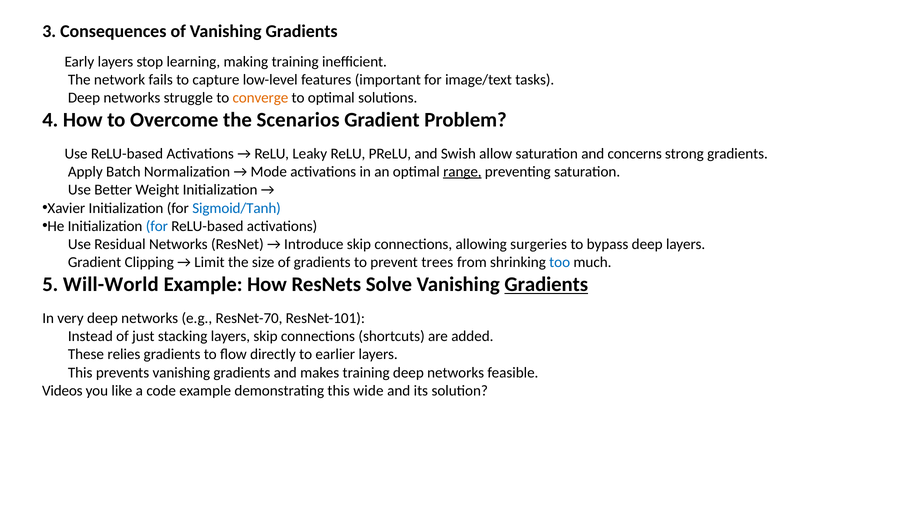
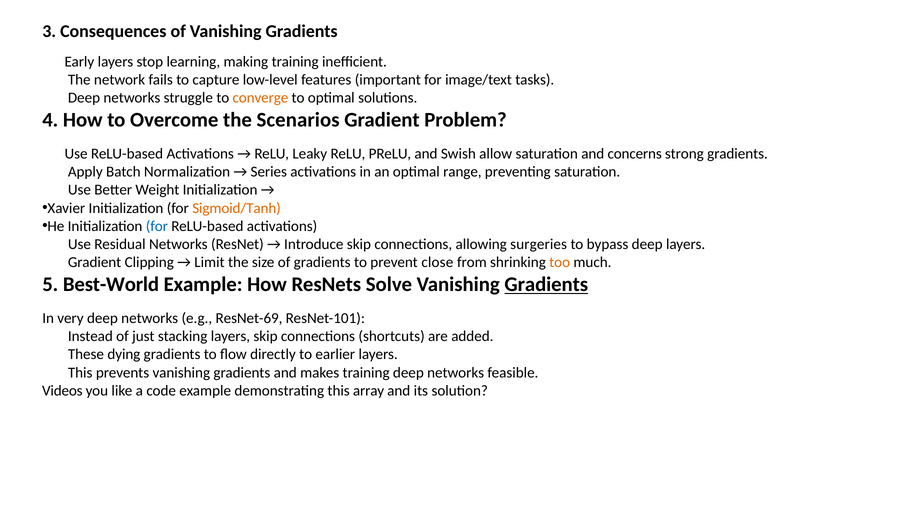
Mode: Mode -> Series
range underline: present -> none
Sigmoid/Tanh colour: blue -> orange
trees: trees -> close
too colour: blue -> orange
Will-World: Will-World -> Best-World
ResNet-70: ResNet-70 -> ResNet-69
relies: relies -> dying
wide: wide -> array
